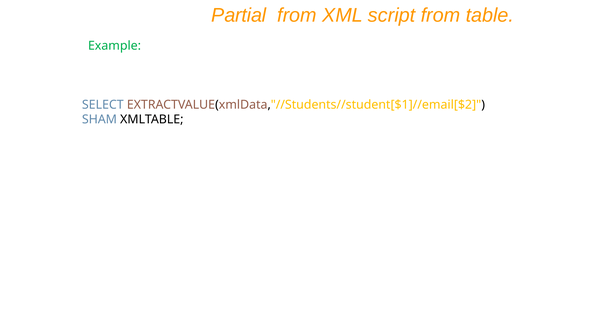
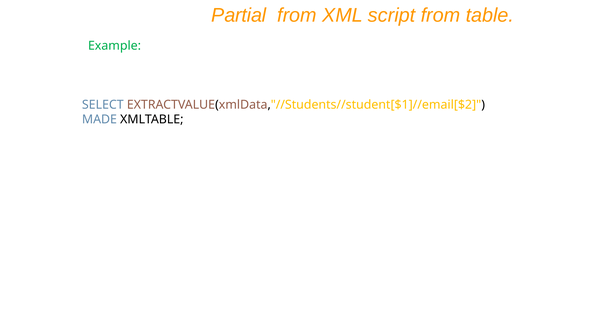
SHAM: SHAM -> MADE
